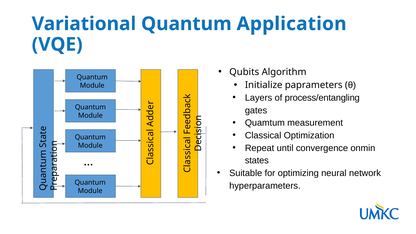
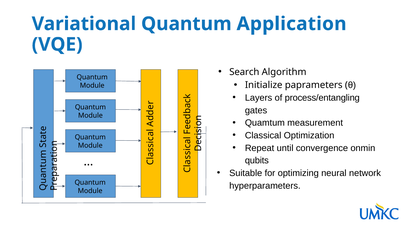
Qubits: Qubits -> Search
states: states -> qubits
